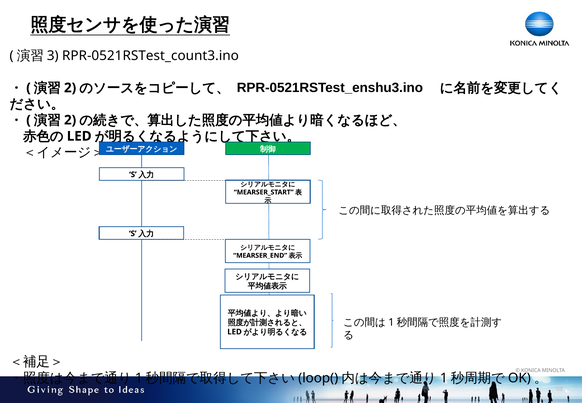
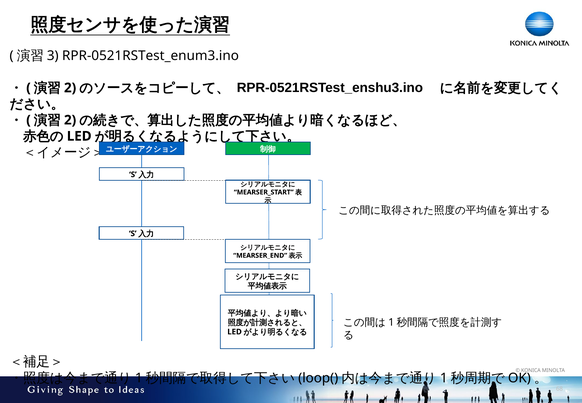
RPR-0521RSTest_count3.ino: RPR-0521RSTest_count3.ino -> RPR-0521RSTest_enum3.ino
